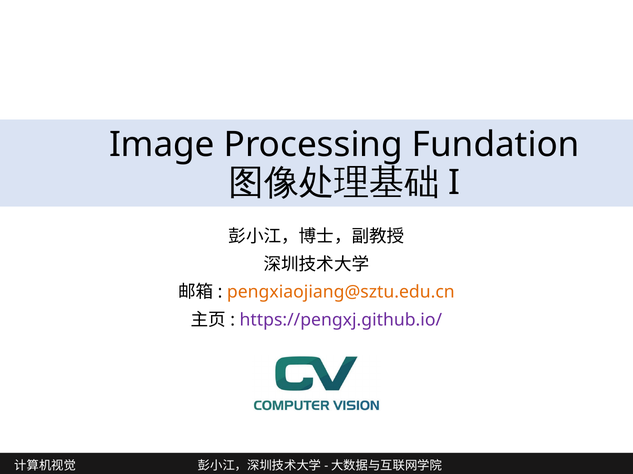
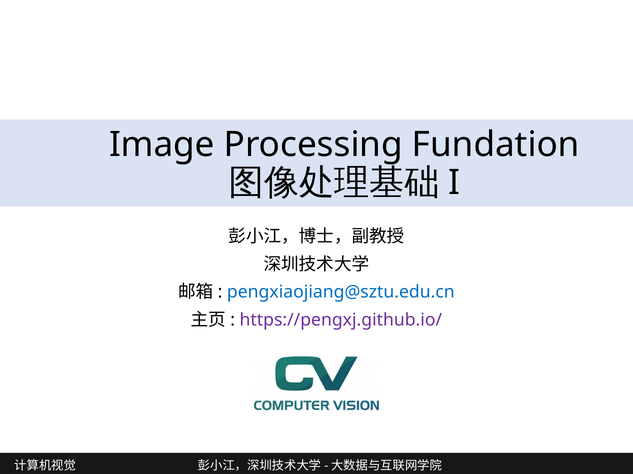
pengxiaojiang@sztu.edu.cn colour: orange -> blue
